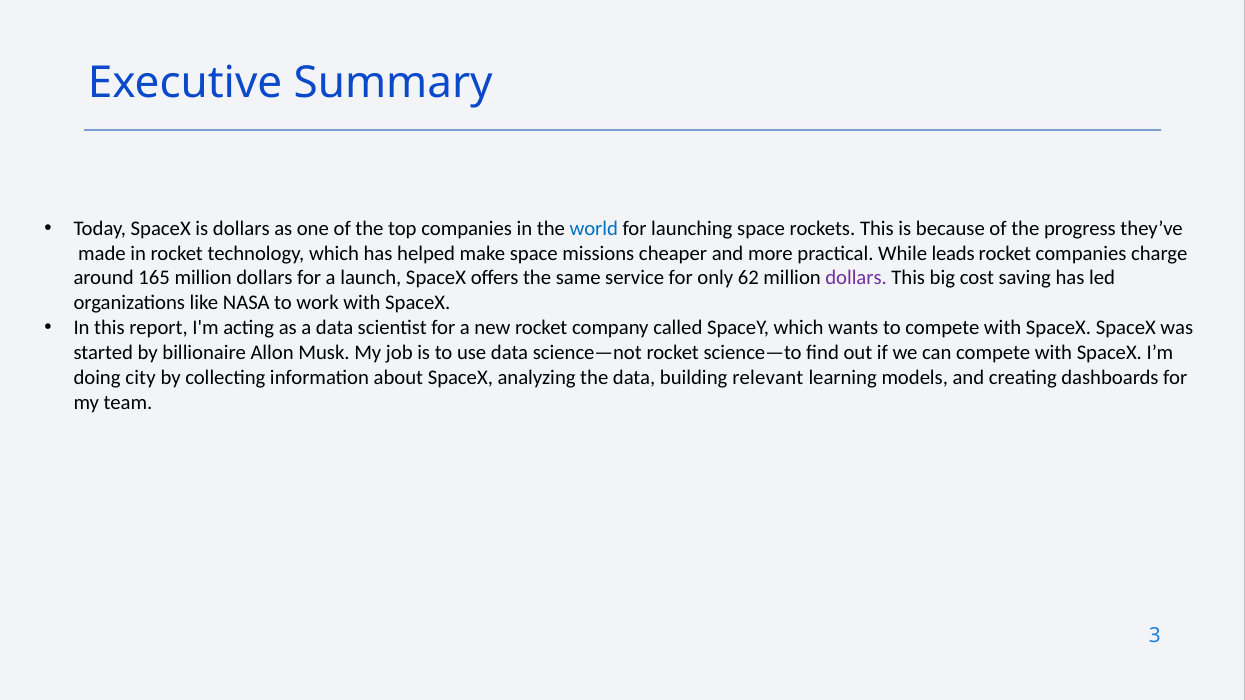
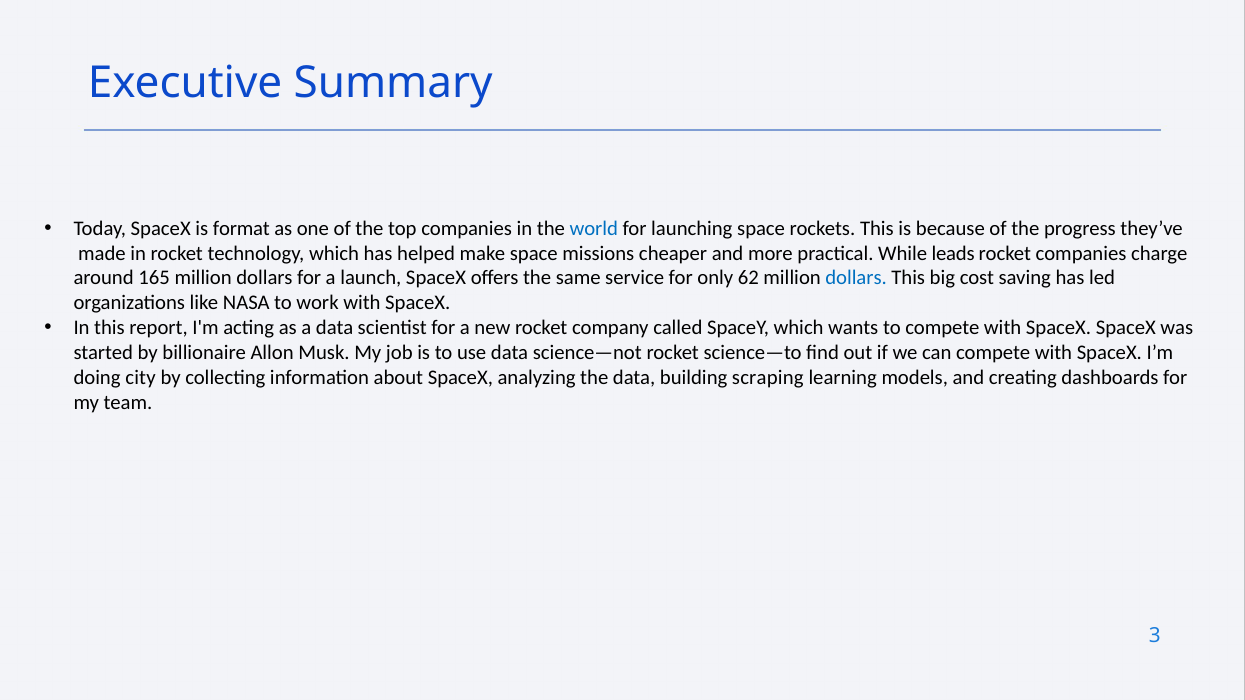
is dollars: dollars -> format
dollars at (856, 278) colour: purple -> blue
relevant: relevant -> scraping
